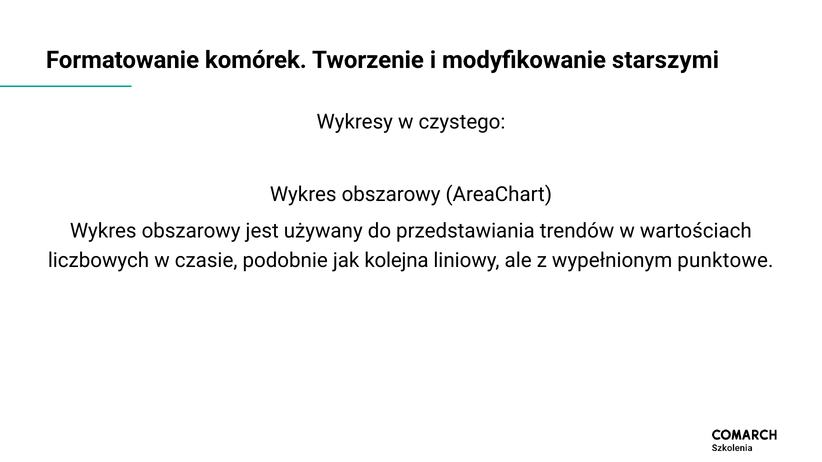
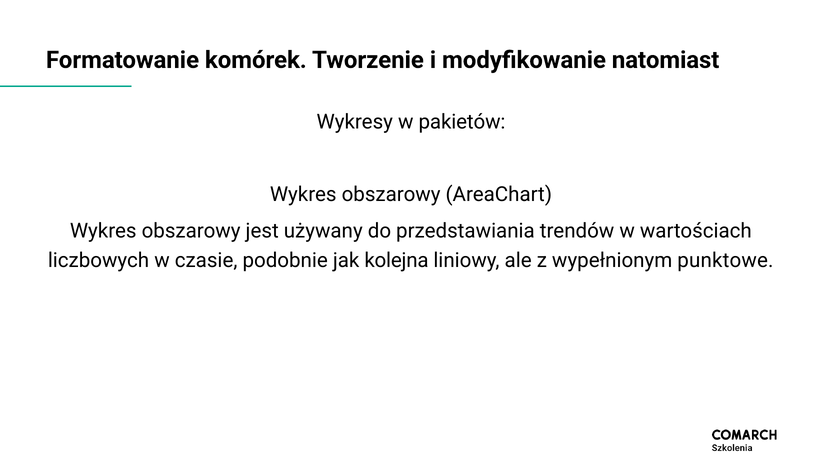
starszymi: starszymi -> natomiast
czystego: czystego -> pakietów
